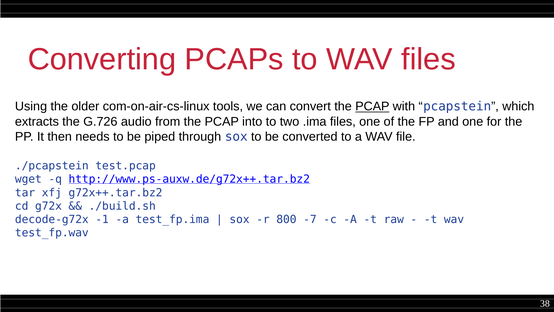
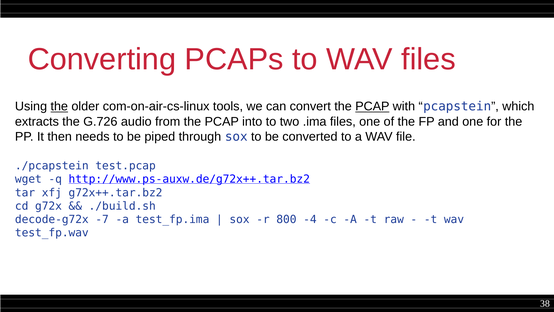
the at (59, 106) underline: none -> present
-1: -1 -> -7
-7: -7 -> -4
